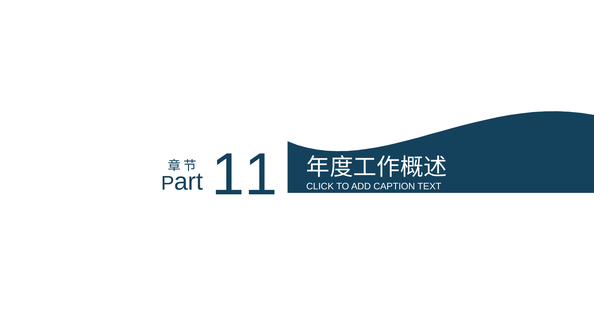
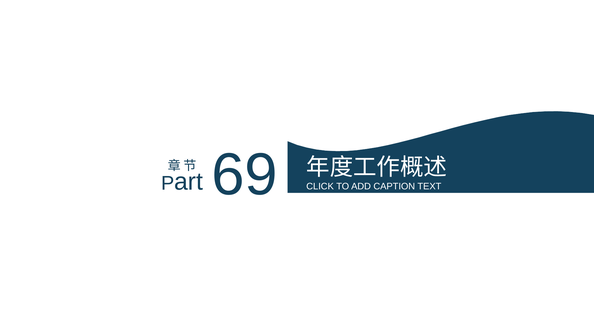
11: 11 -> 69
